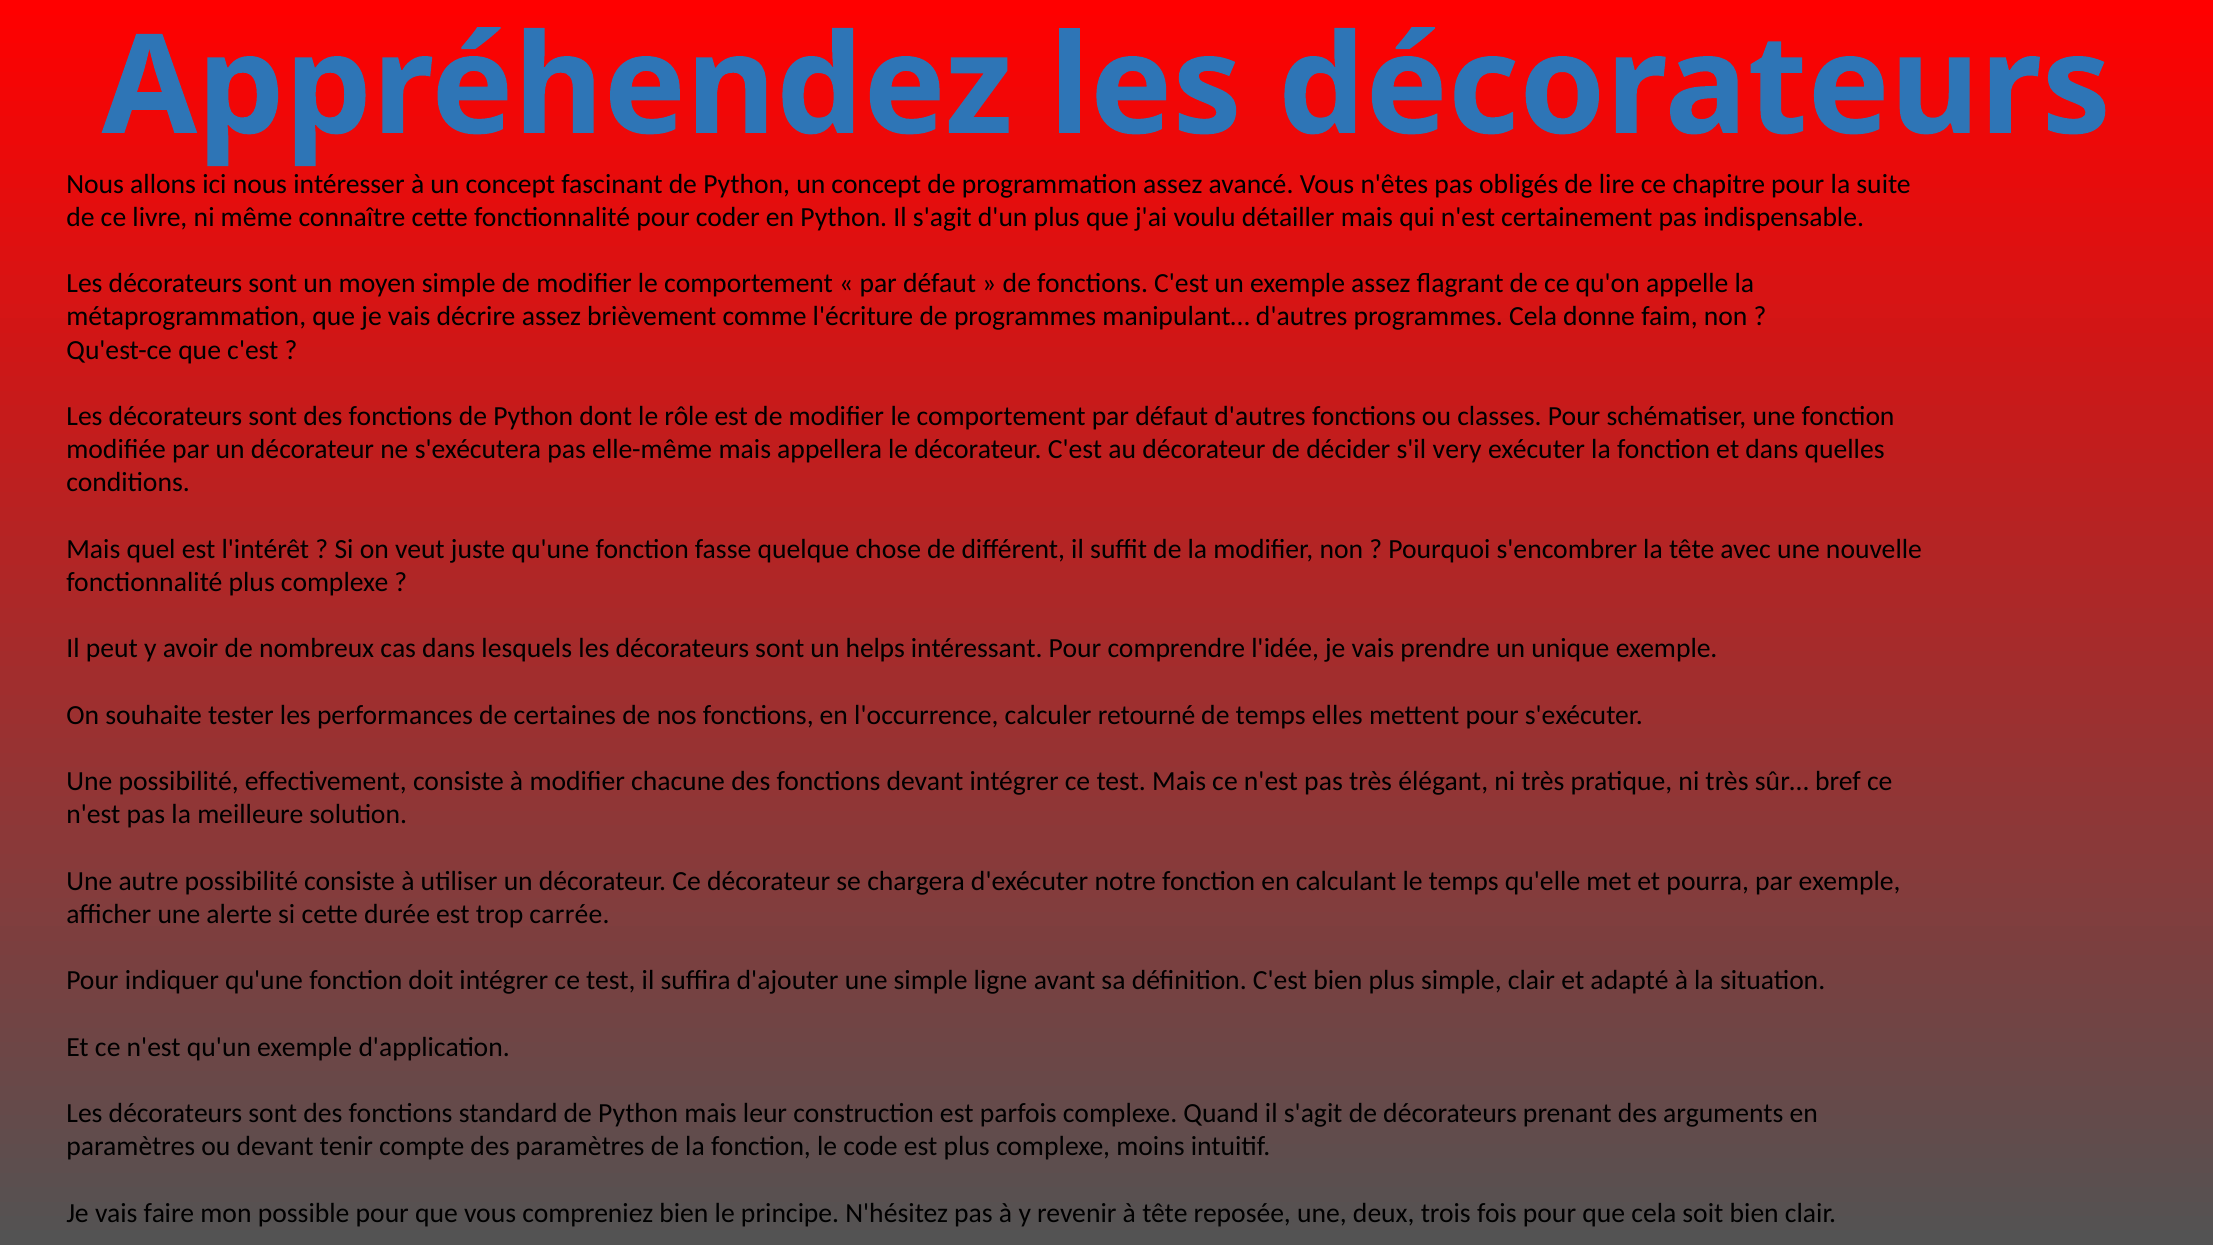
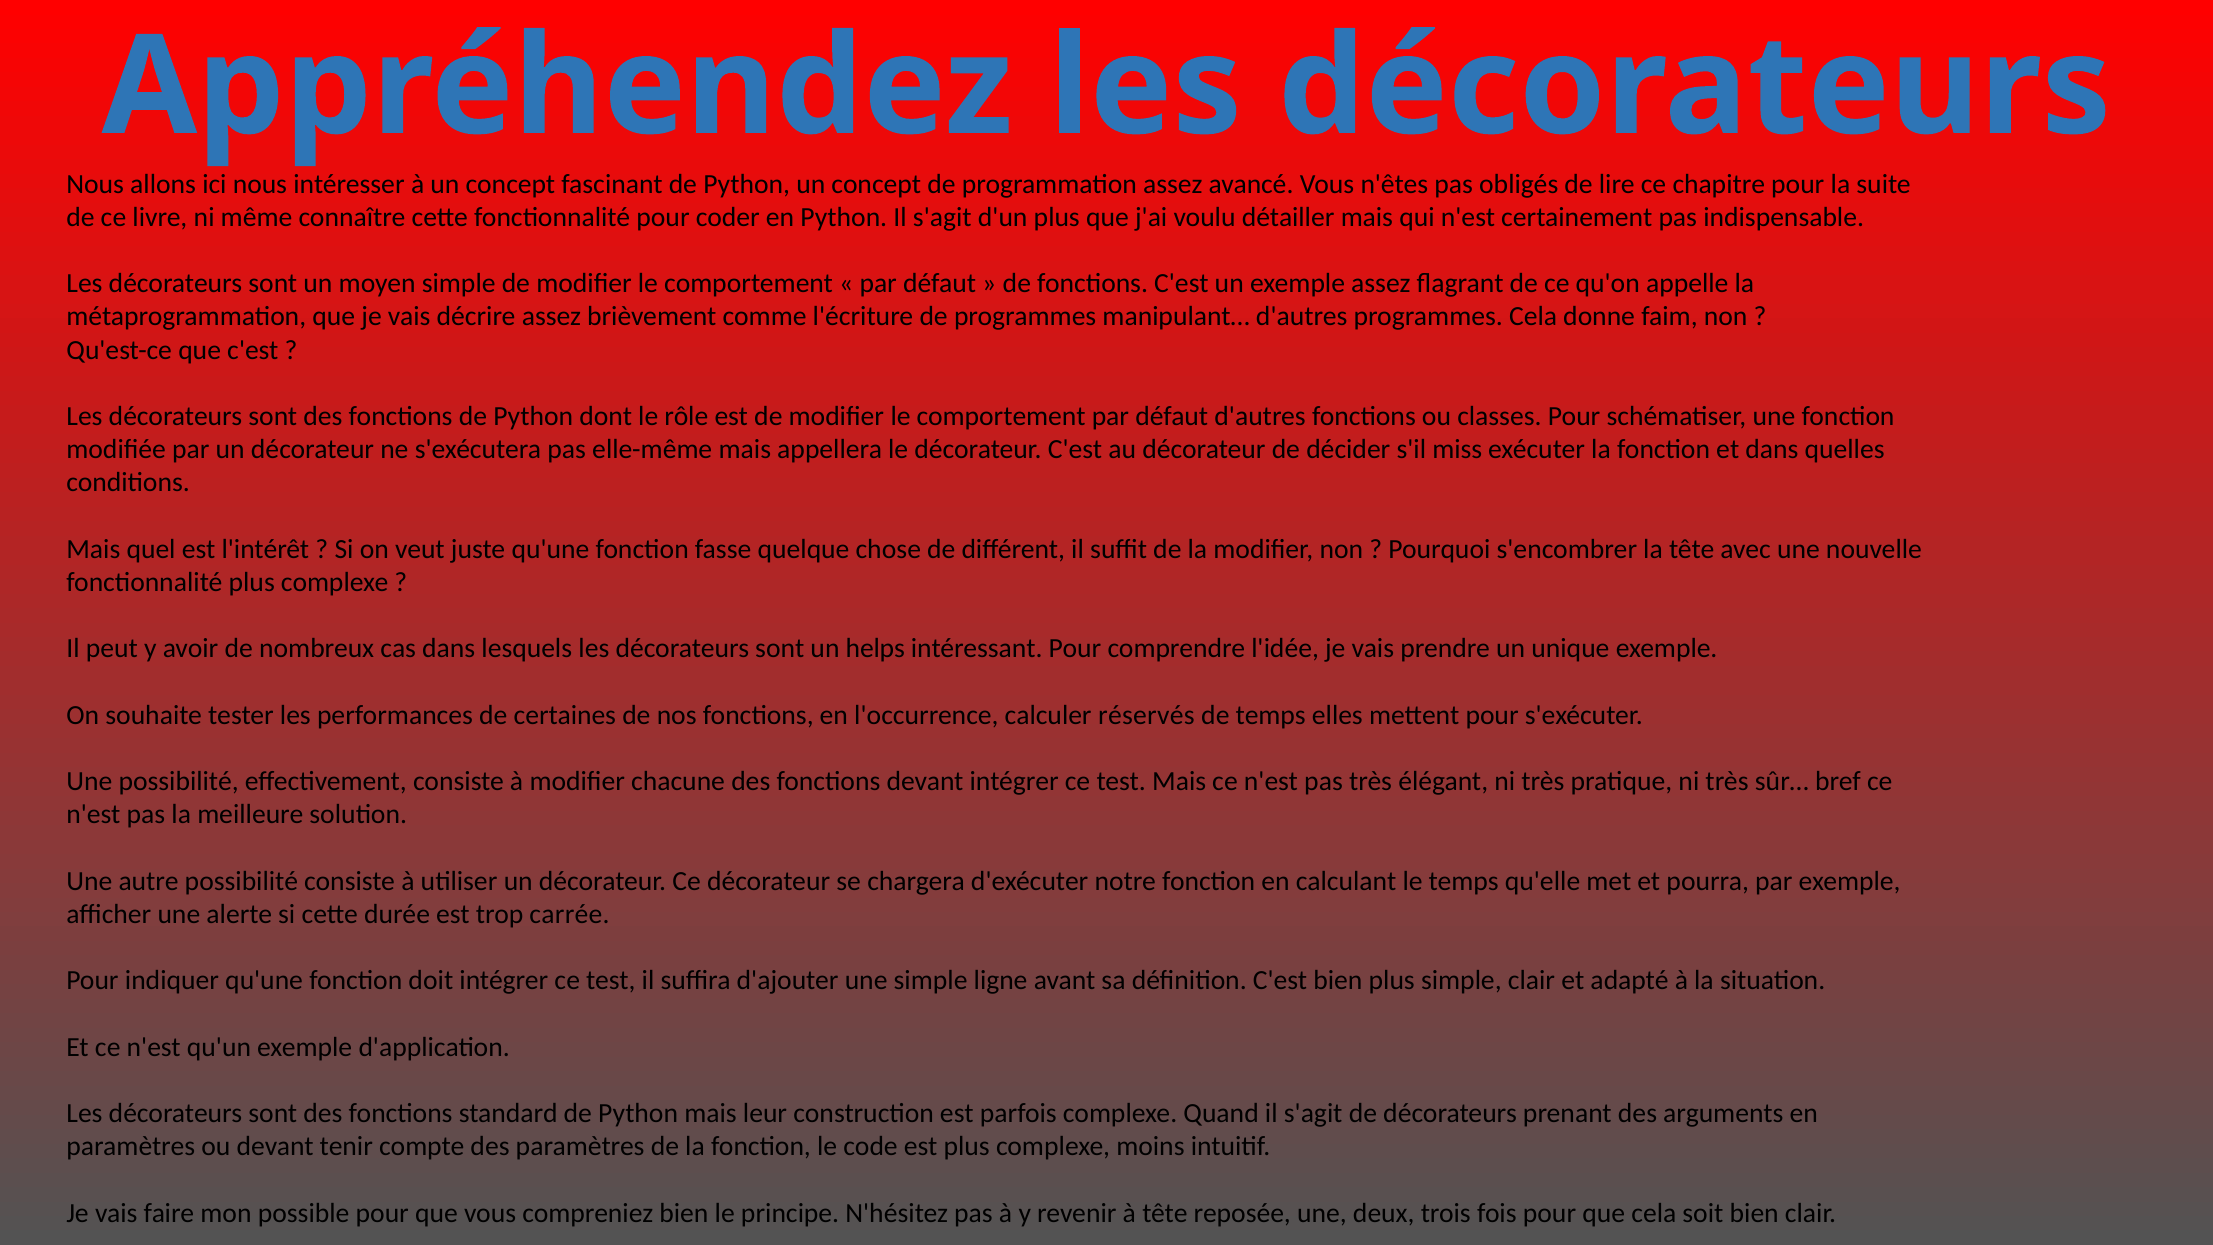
very: very -> miss
retourné: retourné -> réservés
